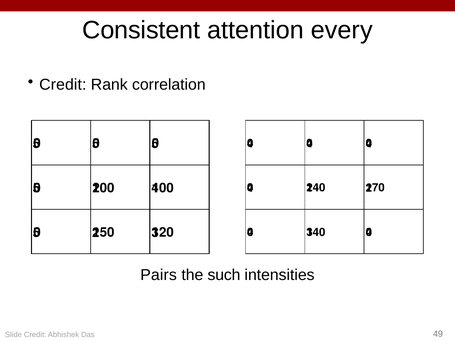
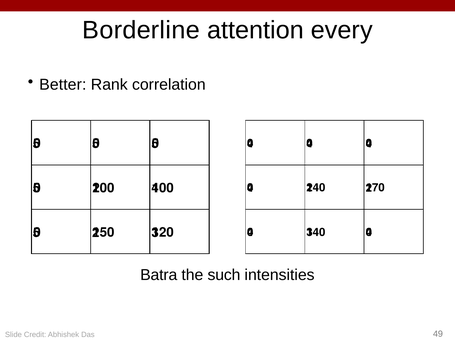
Consistent: Consistent -> Borderline
Credit at (63, 85): Credit -> Better
Pairs: Pairs -> Batra
